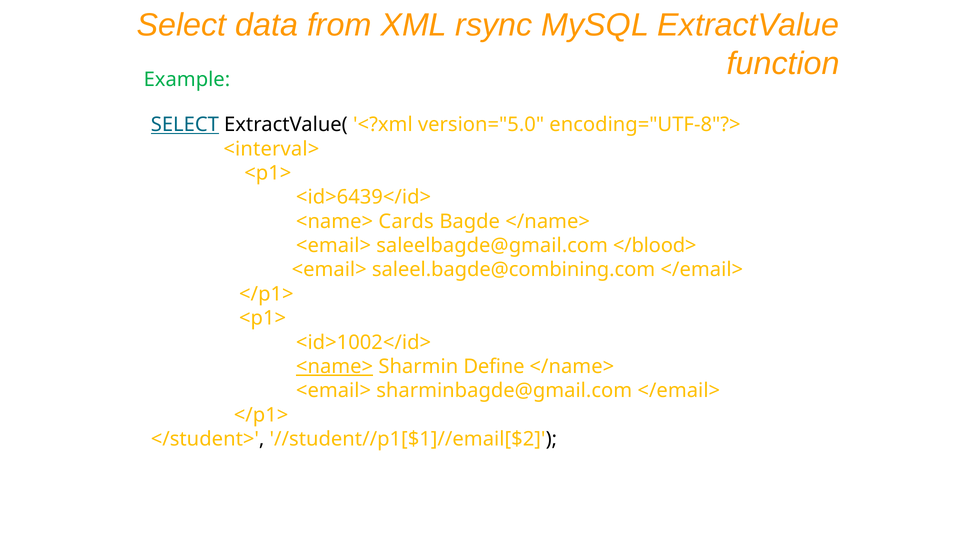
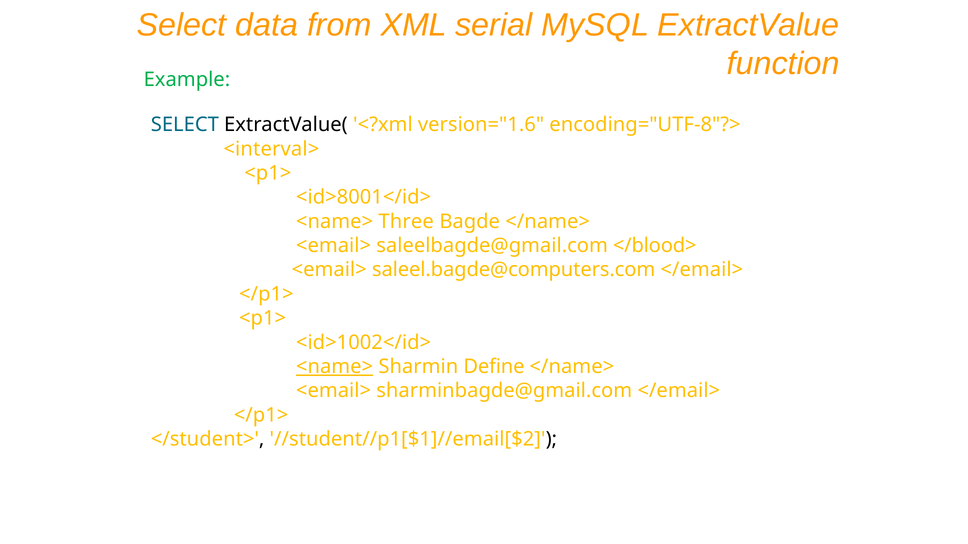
rsync: rsync -> serial
SELECT at (185, 125) underline: present -> none
version="5.0: version="5.0 -> version="1.6
<id>6439</id>: <id>6439</id> -> <id>8001</id>
Cards: Cards -> Three
saleel.bagde@combining.com: saleel.bagde@combining.com -> saleel.bagde@computers.com
